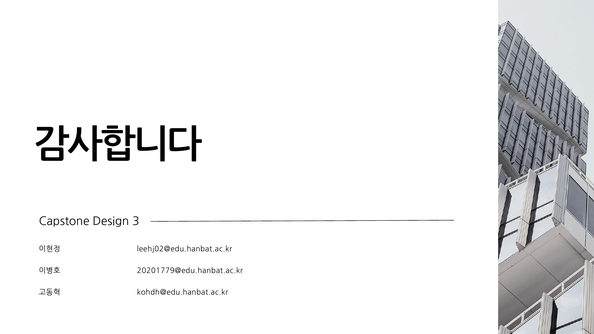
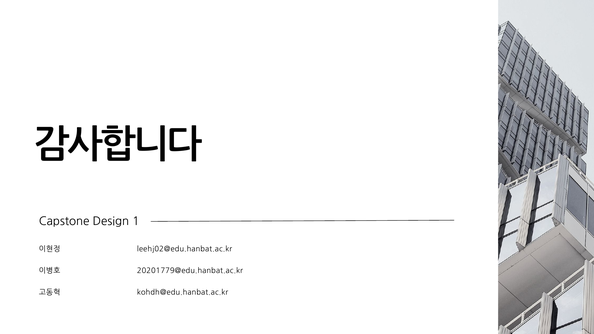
3: 3 -> 1
